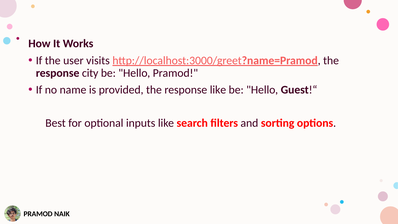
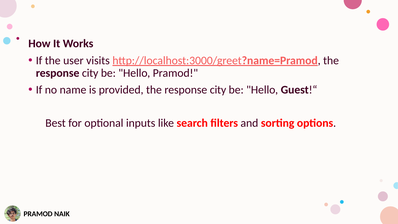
provided the response like: like -> city
